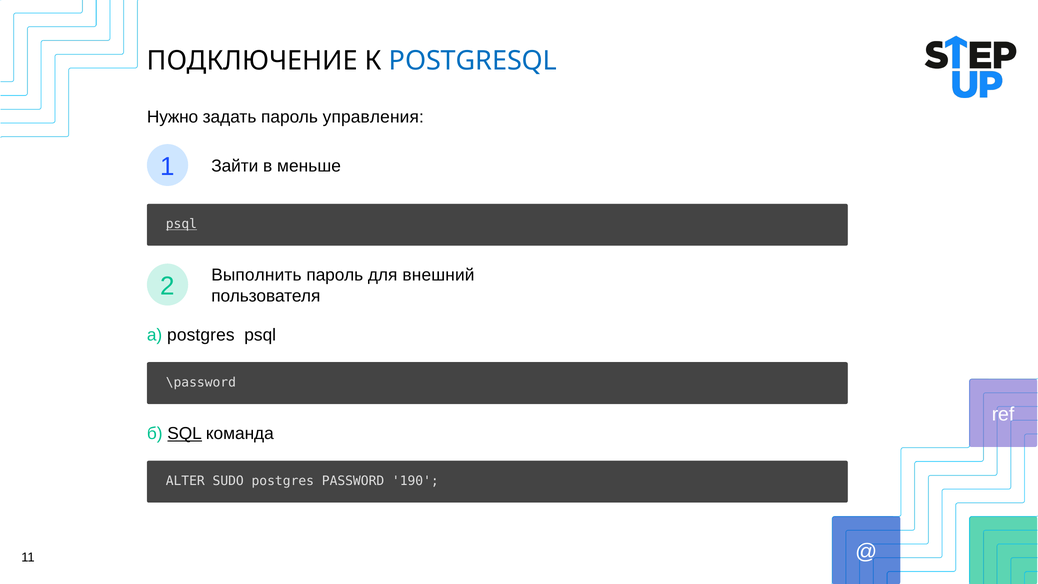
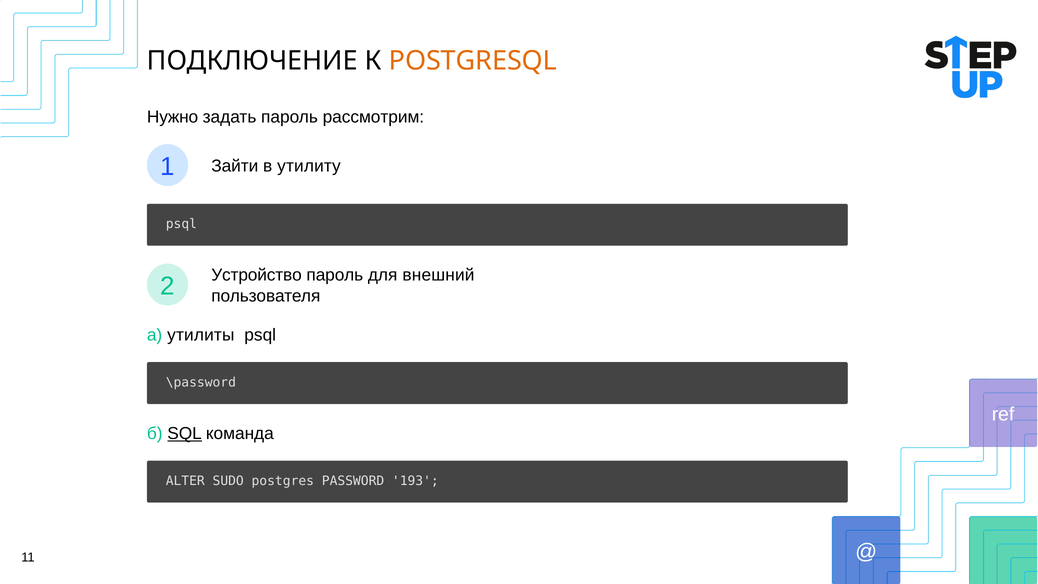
POSTGRESQL colour: blue -> orange
управления: управления -> рассмотрим
меньше: меньше -> утилиту
psql at (181, 224) underline: present -> none
Выполнить: Выполнить -> Устройство
а postgres: postgres -> утилиты
190: 190 -> 193
